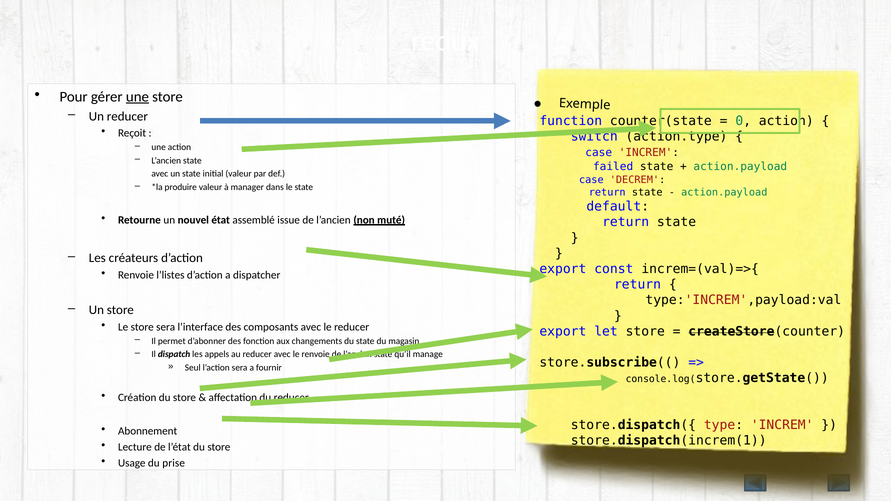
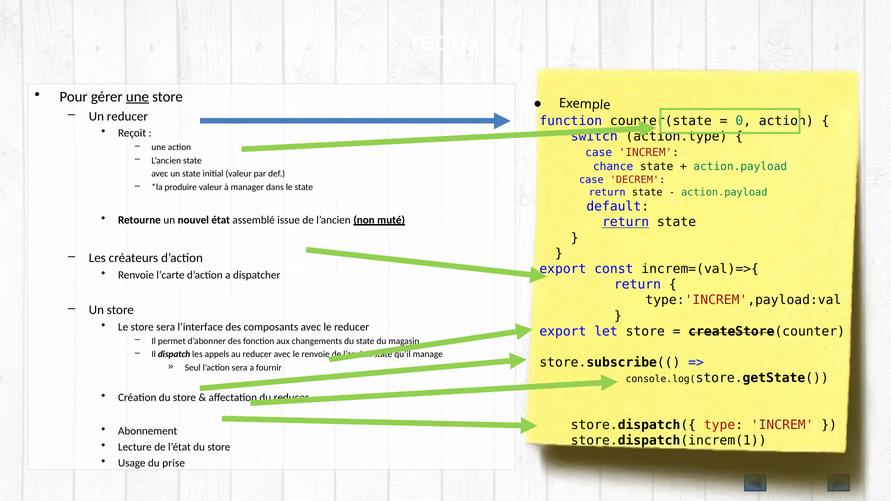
failed: failed -> chance
return at (626, 222) underline: none -> present
l’listes: l’listes -> l’carte
